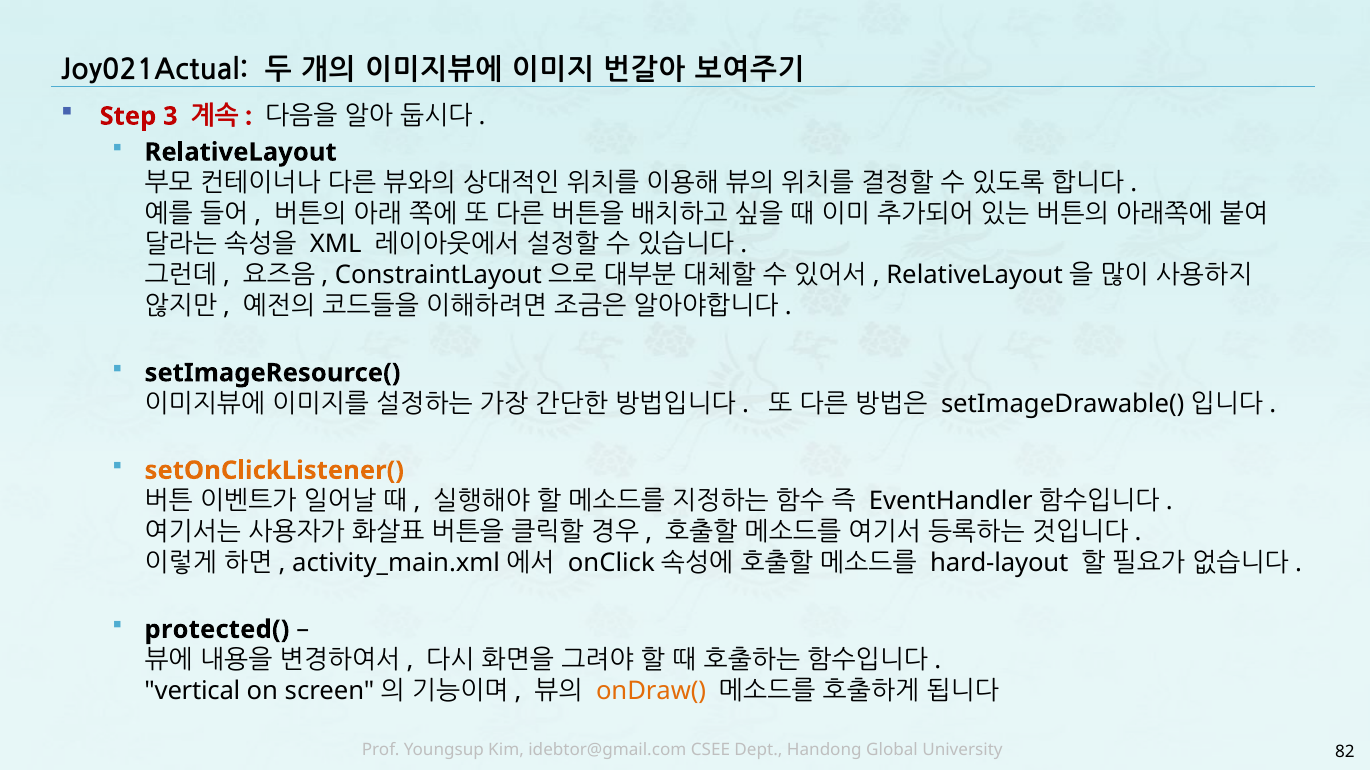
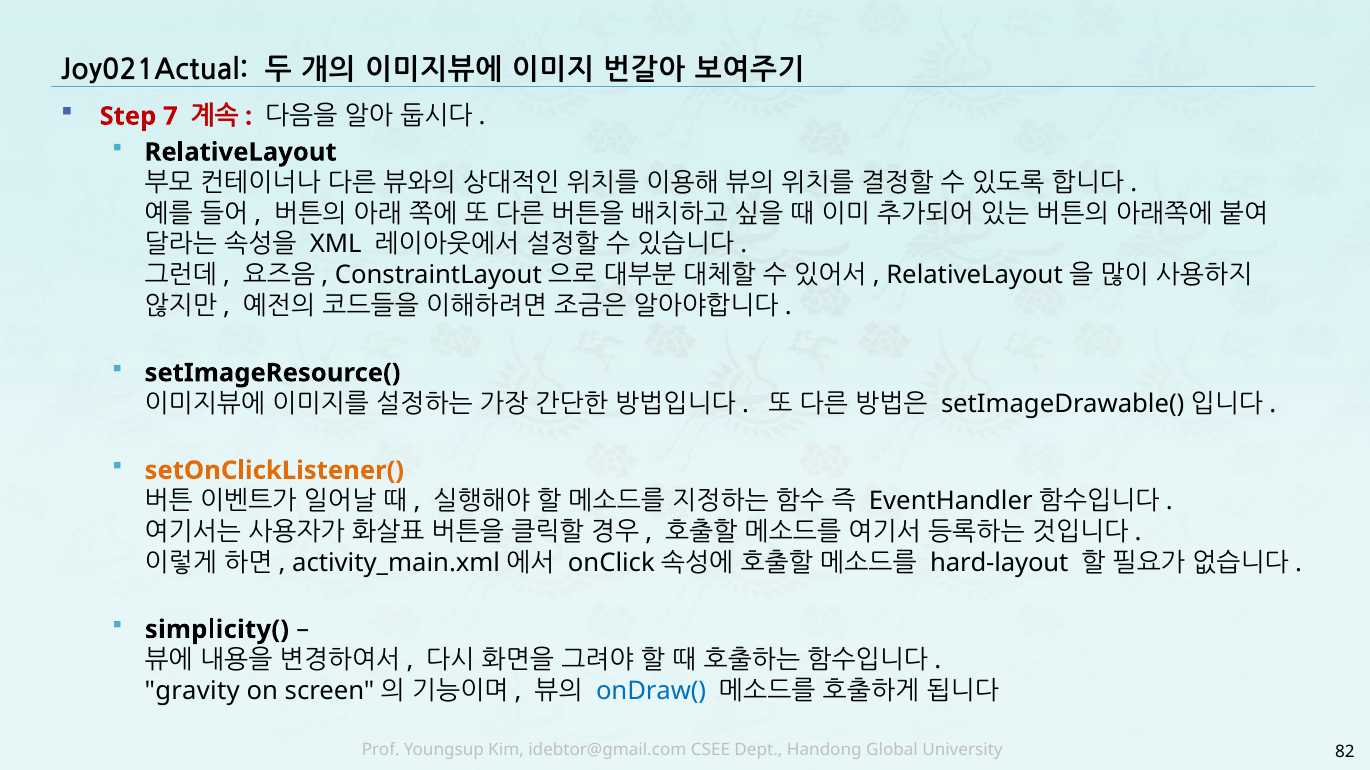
3: 3 -> 7
protected(: protected( -> simplicity(
vertical: vertical -> gravity
onDraw( colour: orange -> blue
